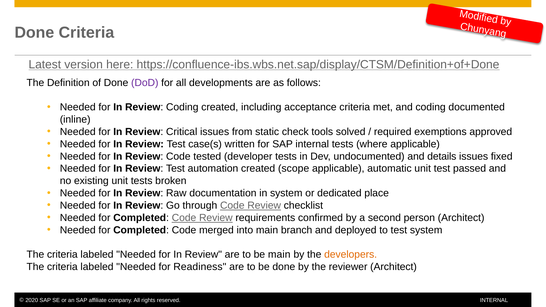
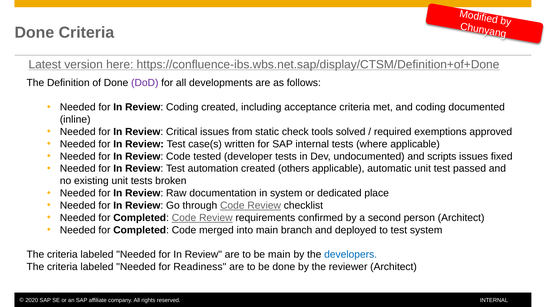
details: details -> scripts
scope: scope -> others
developers colour: orange -> blue
